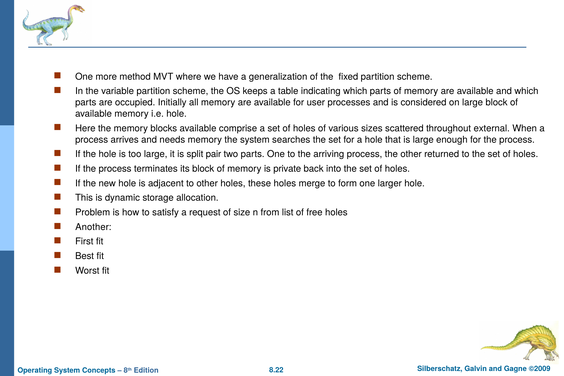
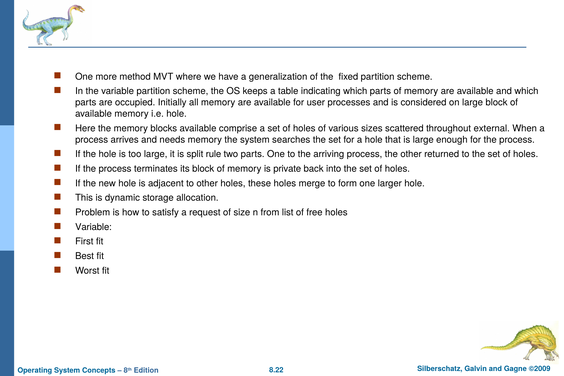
pair: pair -> rule
Another at (93, 227): Another -> Variable
